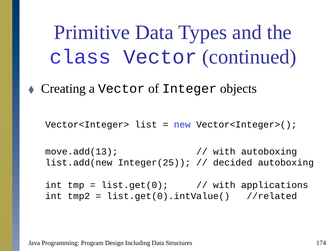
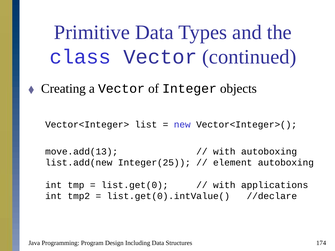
decided: decided -> element
//related: //related -> //declare
